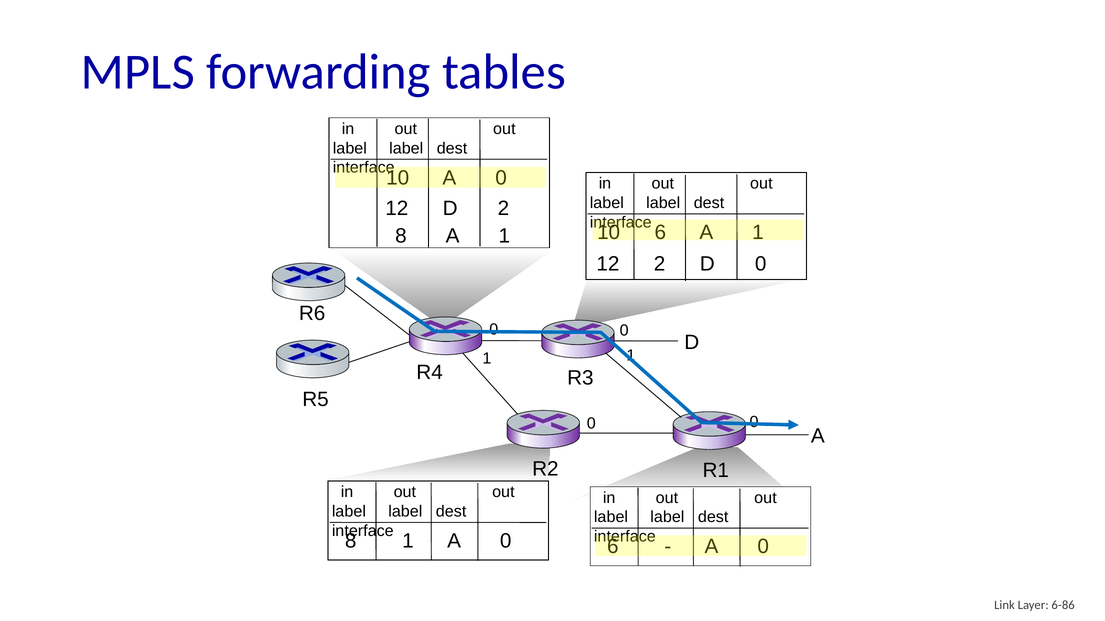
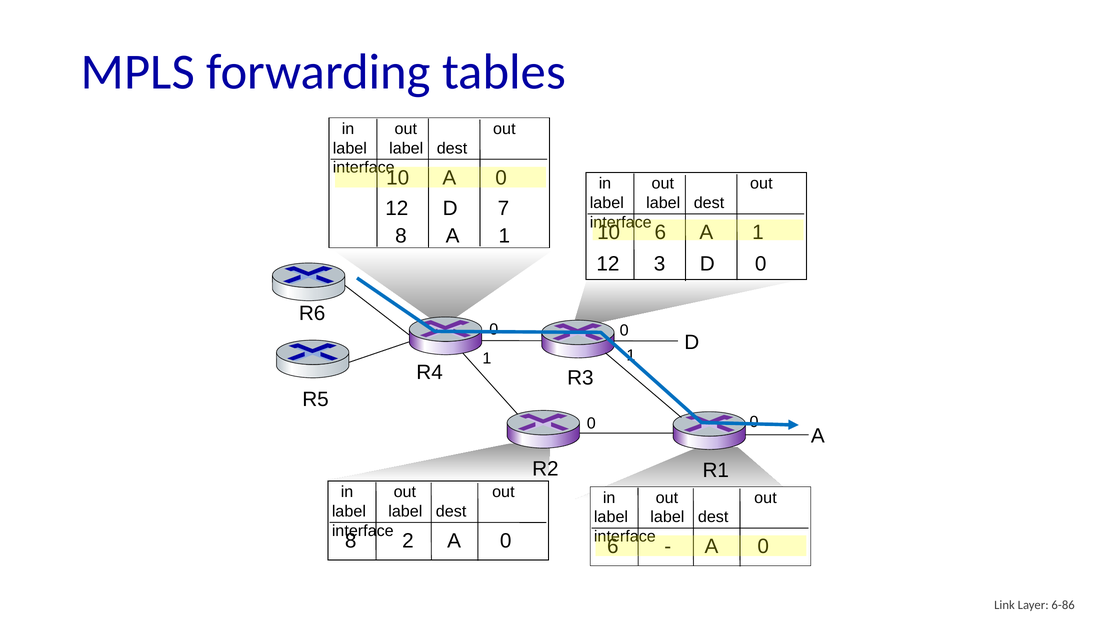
D 2: 2 -> 7
12 2: 2 -> 3
1 at (408, 541): 1 -> 2
